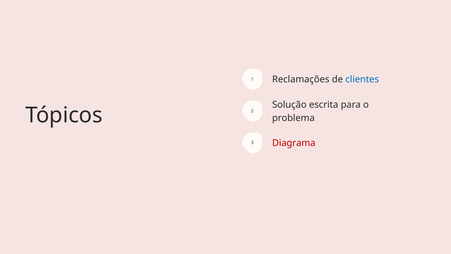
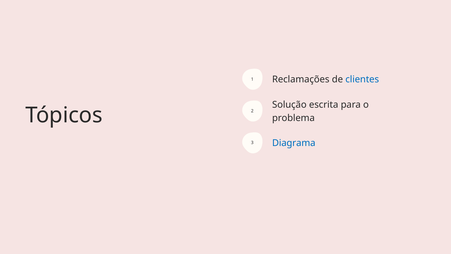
Diagrama colour: red -> blue
